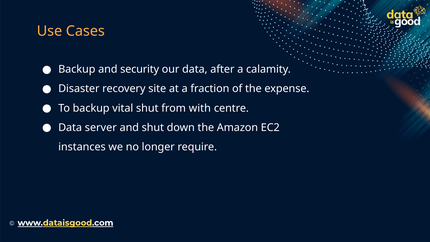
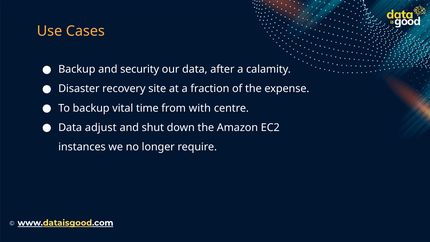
vital shut: shut -> time
server: server -> adjust
